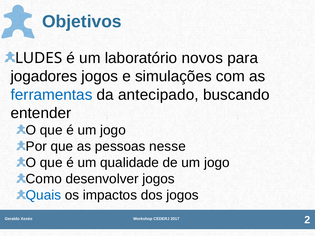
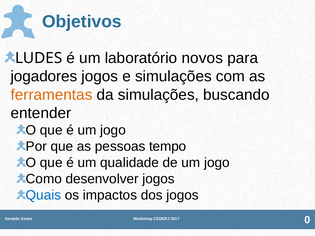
ferramentas colour: blue -> orange
da antecipado: antecipado -> simulações
nesse: nesse -> tempo
2: 2 -> 0
